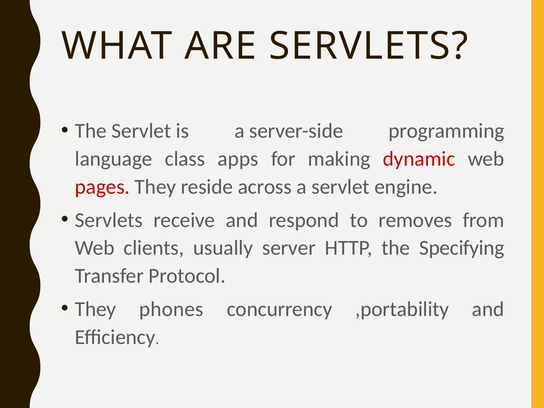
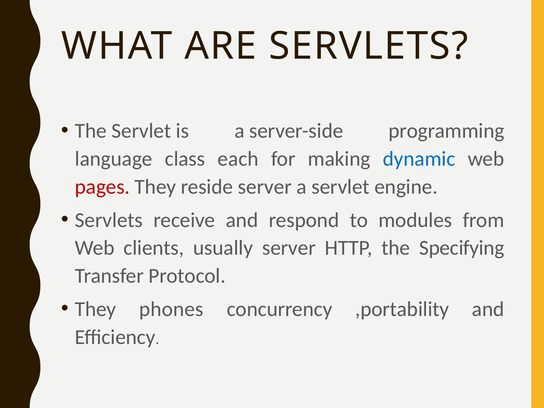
apps: apps -> each
dynamic colour: red -> blue
reside across: across -> server
removes: removes -> modules
